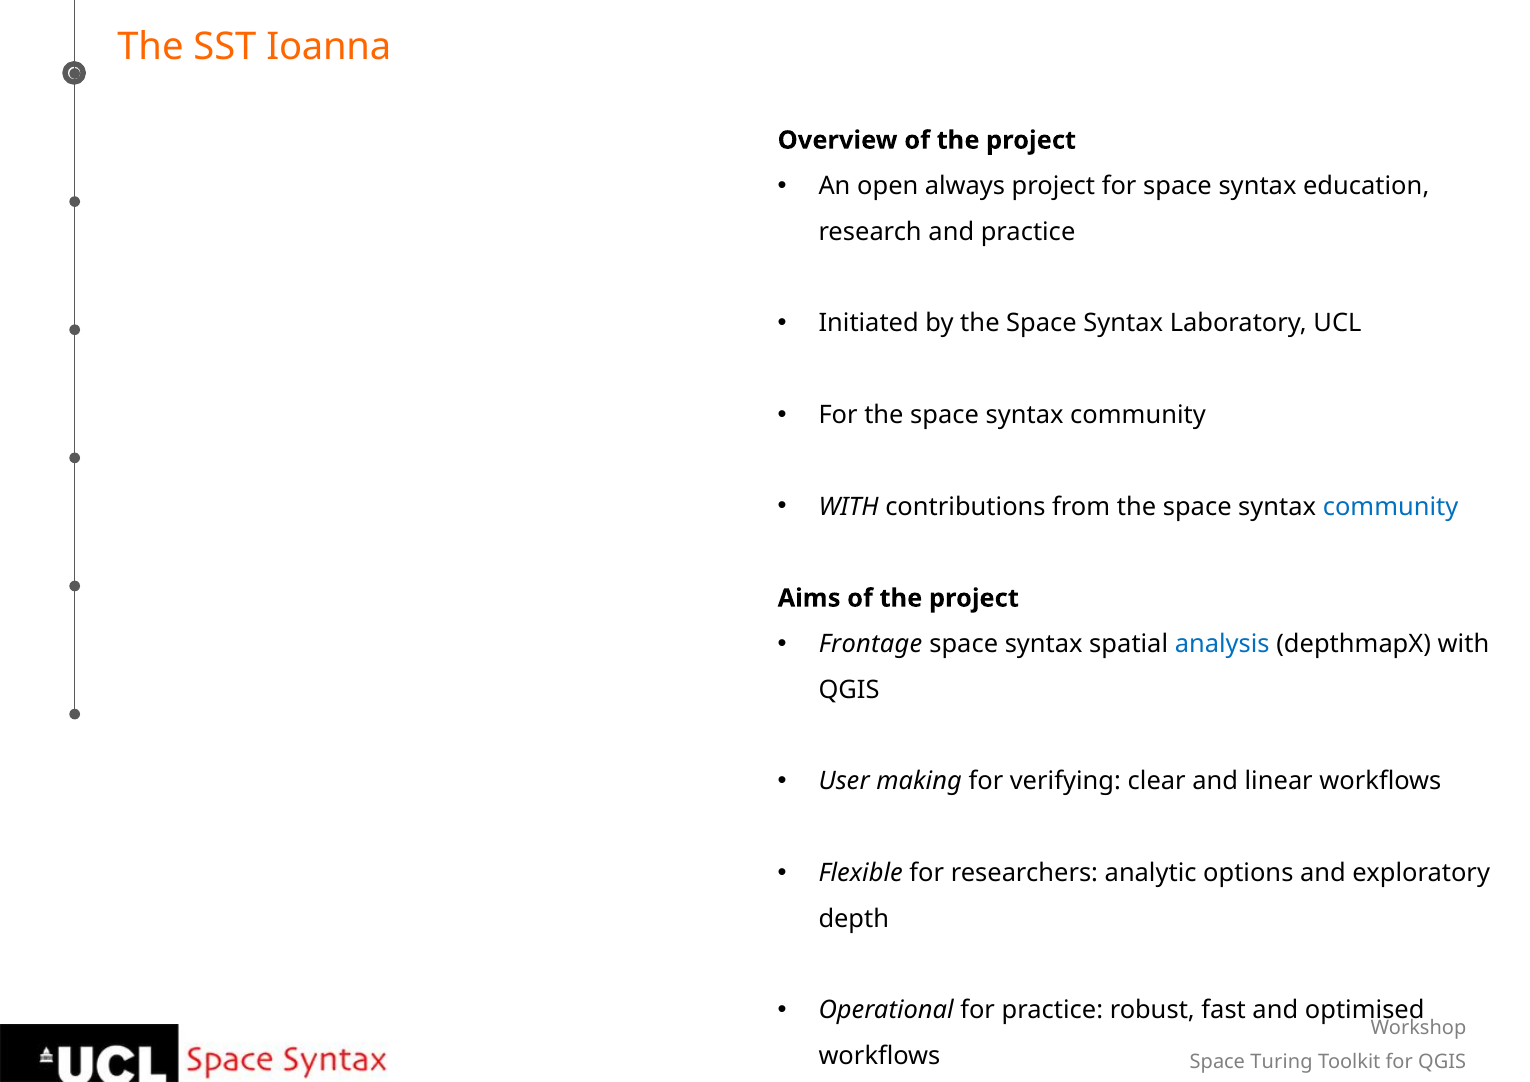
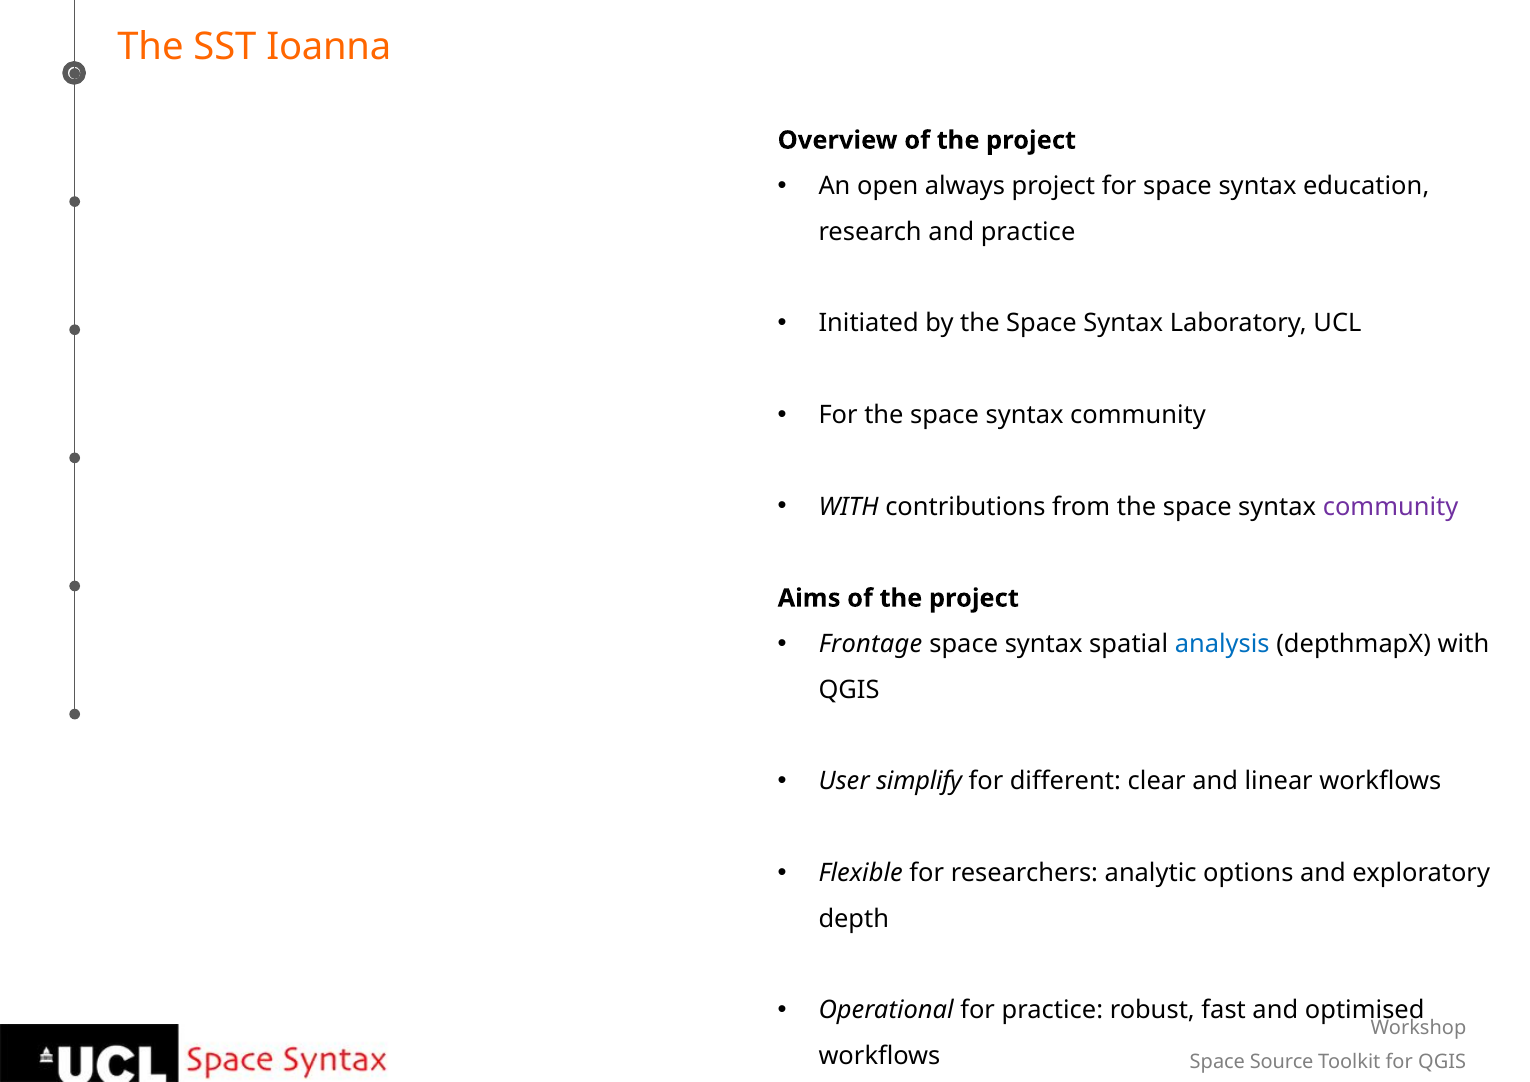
community at (1391, 507) colour: blue -> purple
making: making -> simplify
verifying: verifying -> different
Turing: Turing -> Source
